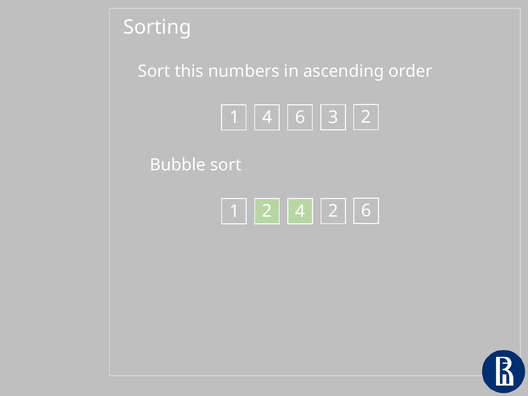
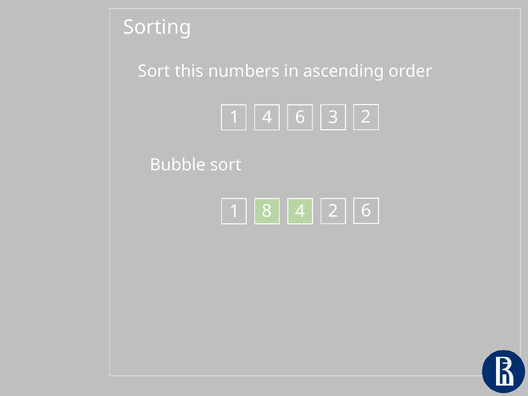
1 2: 2 -> 8
